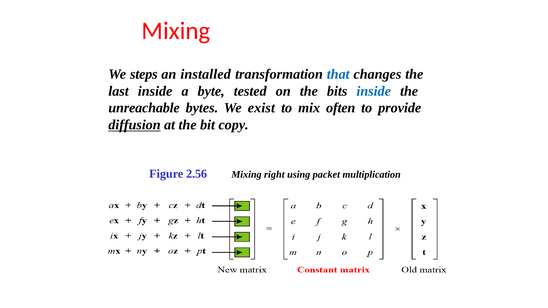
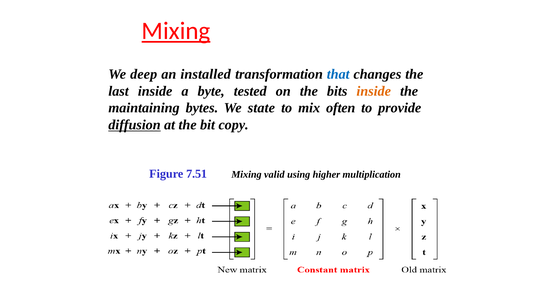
Mixing at (176, 31) underline: none -> present
steps: steps -> deep
inside at (374, 91) colour: blue -> orange
unreachable: unreachable -> maintaining
exist: exist -> state
2.56: 2.56 -> 7.51
right: right -> valid
packet: packet -> higher
